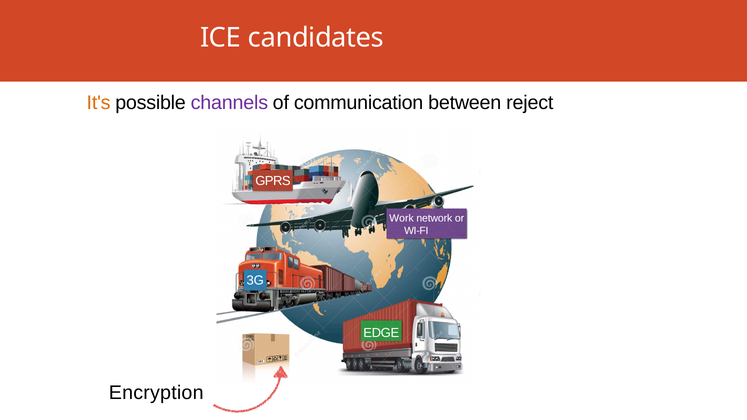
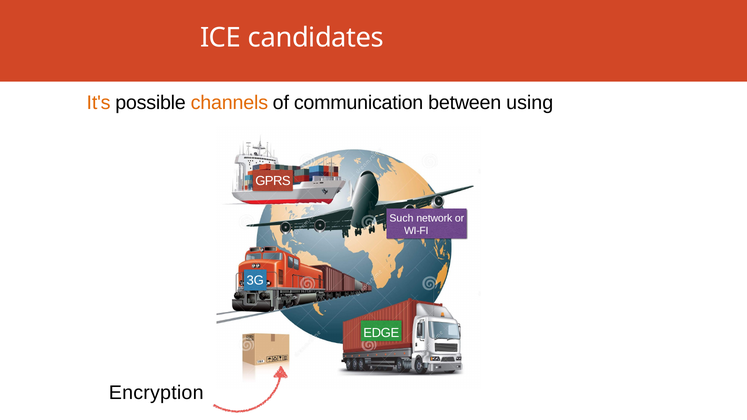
channels colour: purple -> orange
reject: reject -> using
Work: Work -> Such
